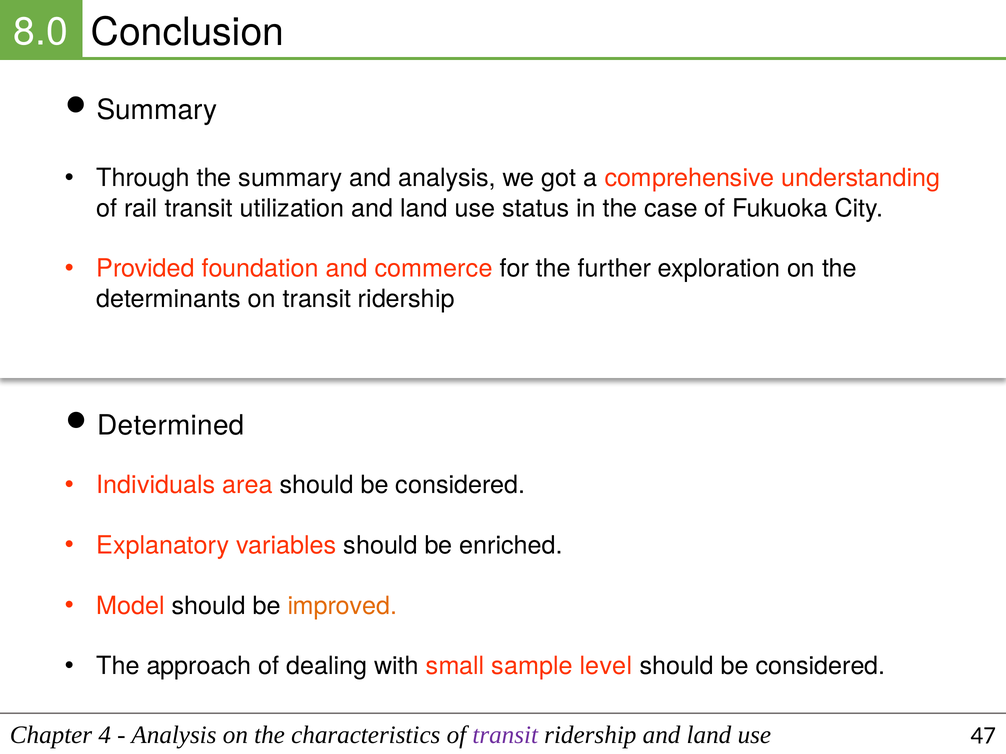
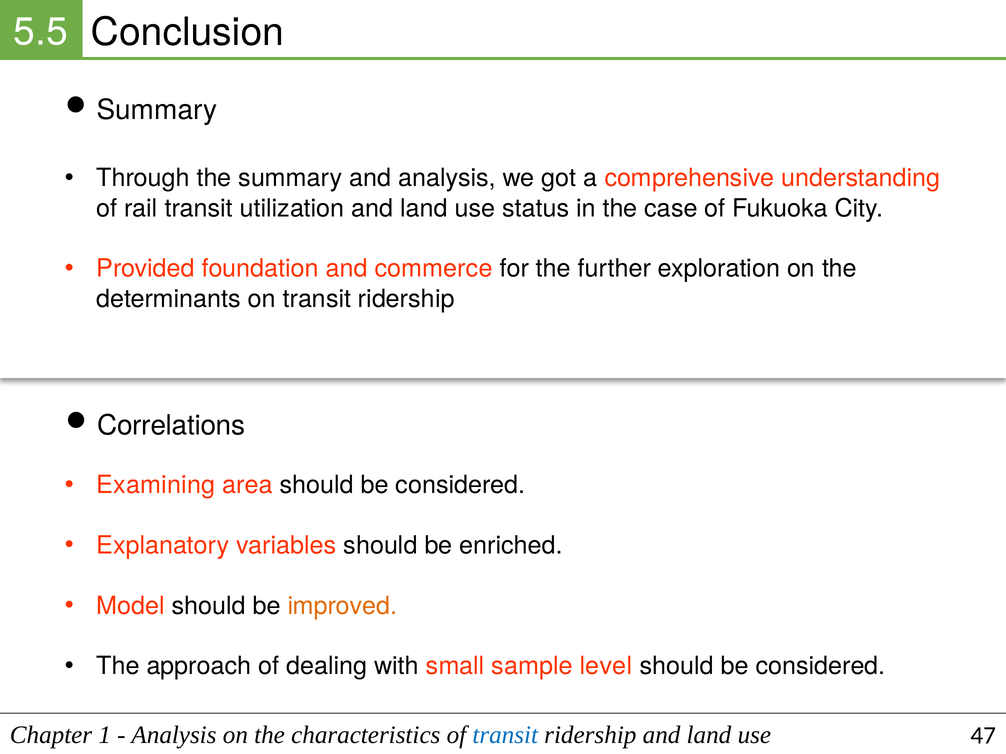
8.0: 8.0 -> 5.5
Determined: Determined -> Correlations
Individuals: Individuals -> Examining
4: 4 -> 1
transit at (505, 736) colour: purple -> blue
